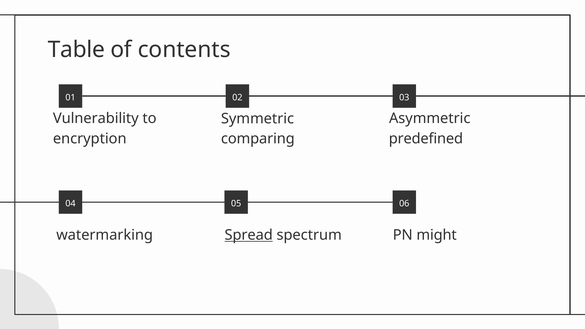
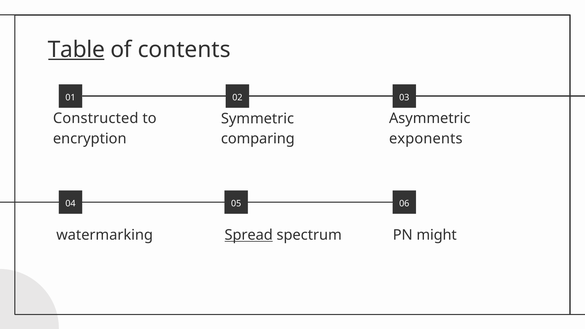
Table underline: none -> present
Vulnerability: Vulnerability -> Constructed
predefined: predefined -> exponents
